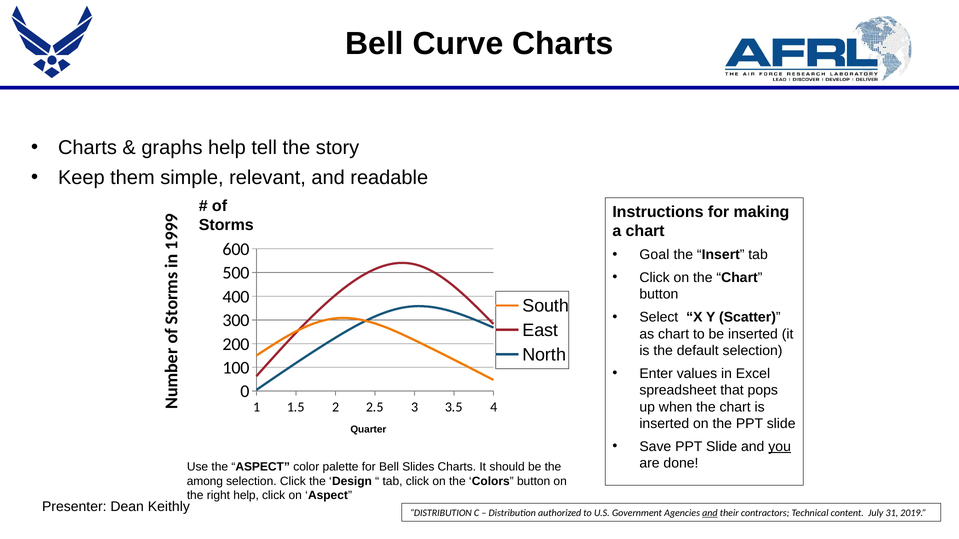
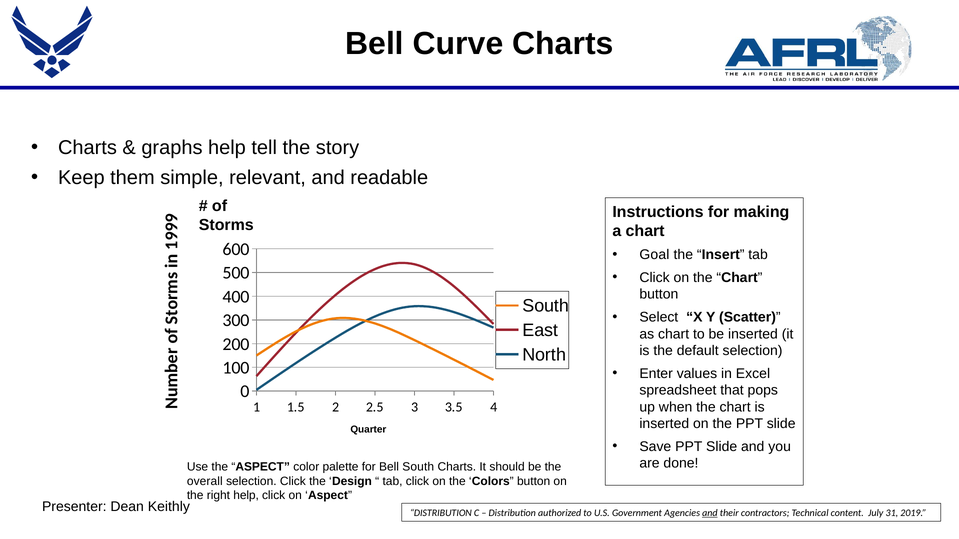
you underline: present -> none
Bell Slides: Slides -> South
among: among -> overall
